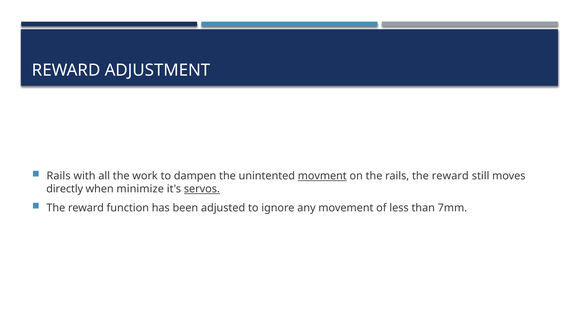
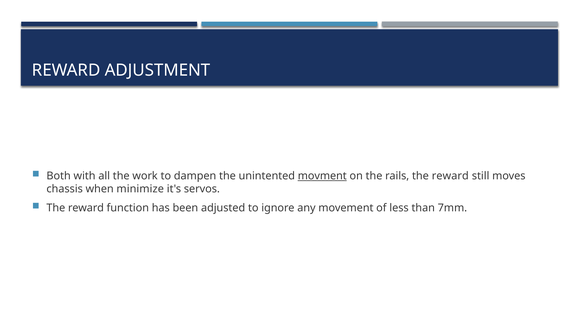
Rails at (59, 176): Rails -> Both
directly: directly -> chassis
servos underline: present -> none
